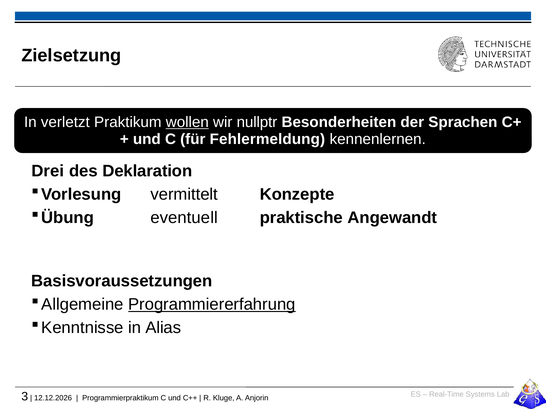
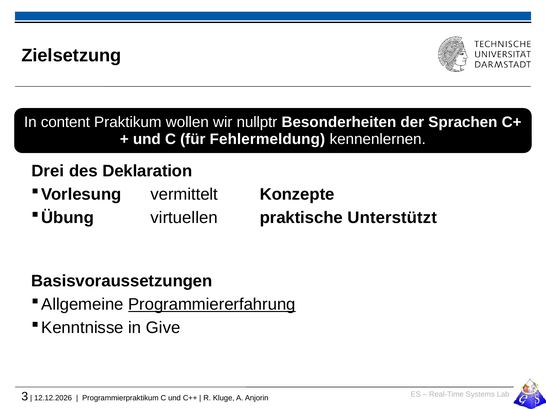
verletzt: verletzt -> content
wollen underline: present -> none
eventuell: eventuell -> virtuellen
Angewandt: Angewandt -> Unterstützt
Alias: Alias -> Give
